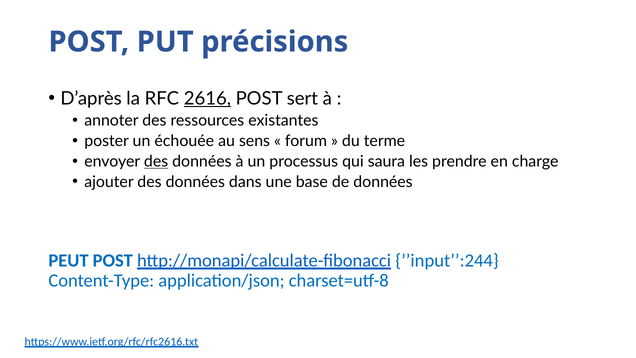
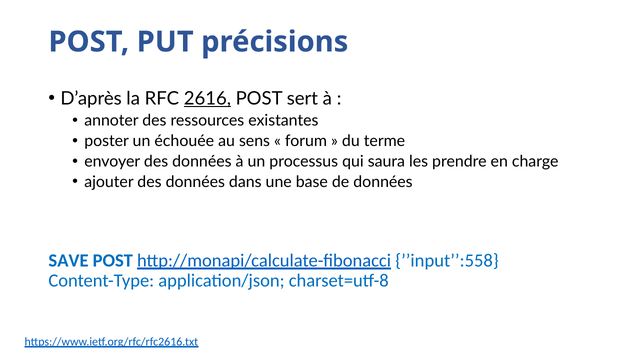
des at (156, 161) underline: present -> none
PEUT: PEUT -> SAVE
’’input’’:244: ’’input’’:244 -> ’’input’’:558
